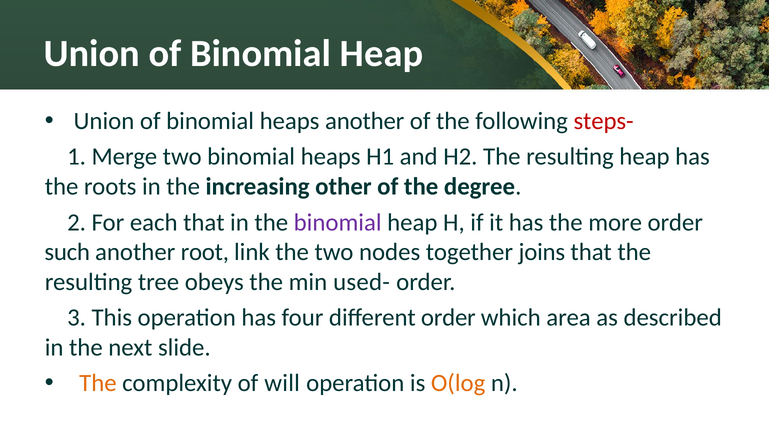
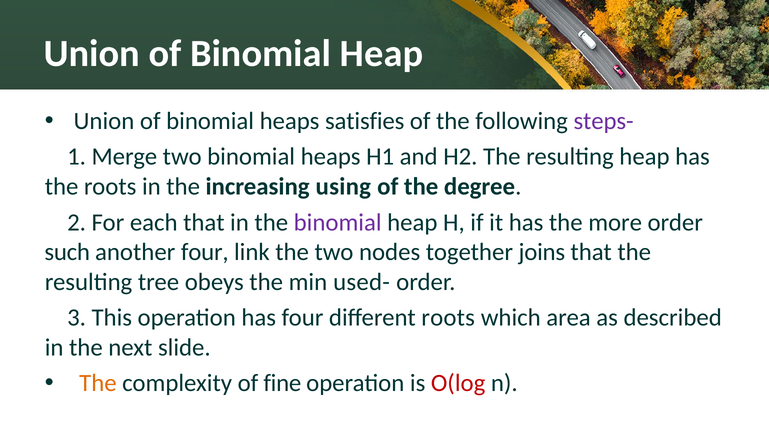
heaps another: another -> satisfies
steps- colour: red -> purple
other: other -> using
another root: root -> four
different order: order -> roots
will: will -> fine
O(log colour: orange -> red
